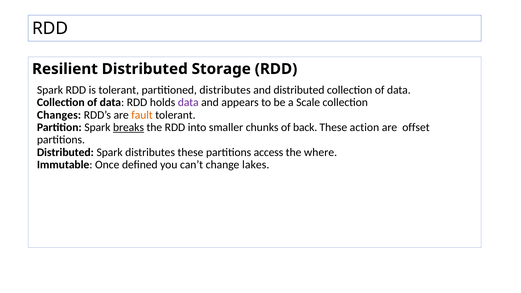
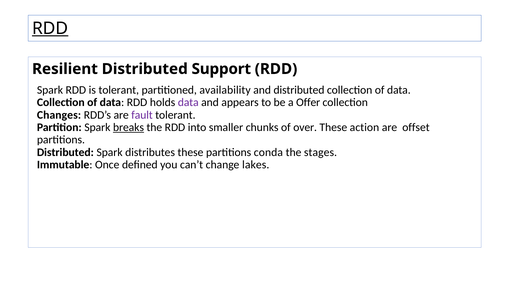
RDD at (50, 28) underline: none -> present
Storage: Storage -> Support
partitioned distributes: distributes -> availability
Scale: Scale -> Offer
fault colour: orange -> purple
back: back -> over
access: access -> conda
where: where -> stages
